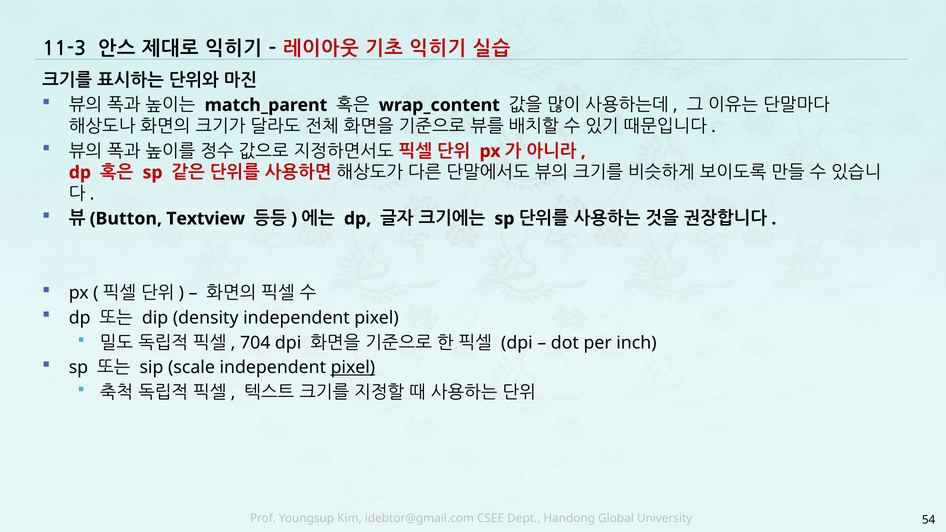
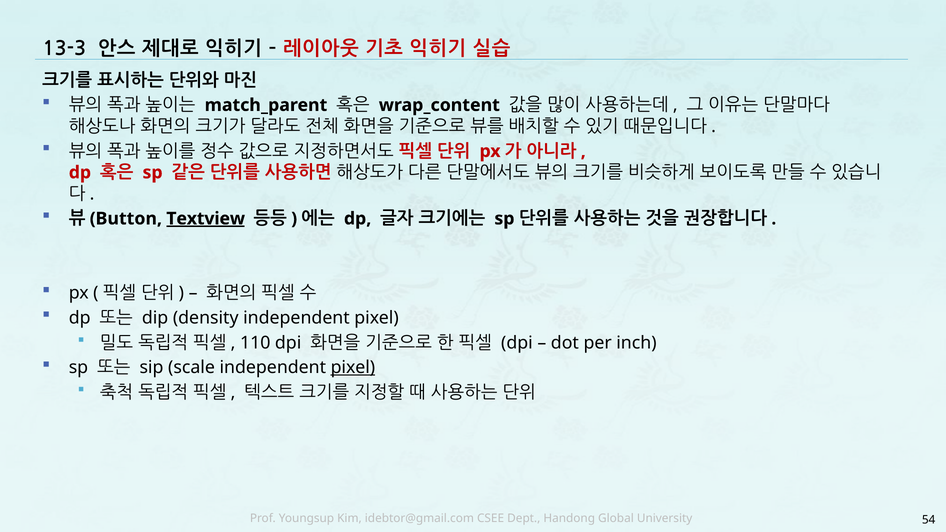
11-3: 11-3 -> 13-3
Textview underline: none -> present
704: 704 -> 110
